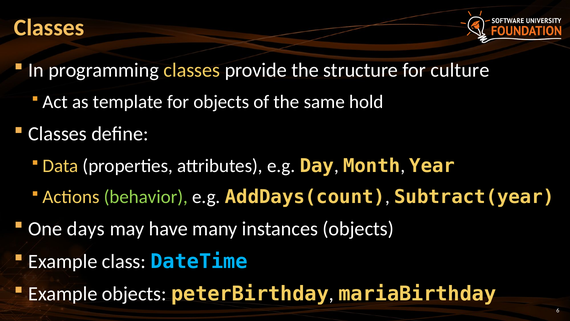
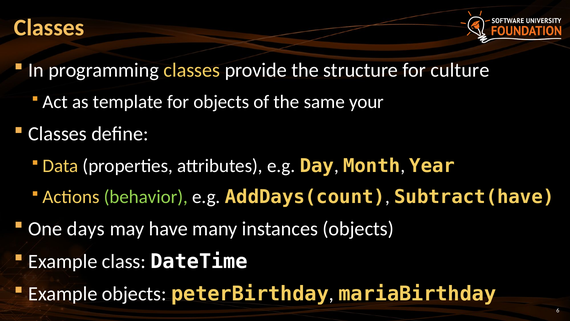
hold: hold -> your
Subtract(year: Subtract(year -> Subtract(have
DateTime colour: light blue -> white
